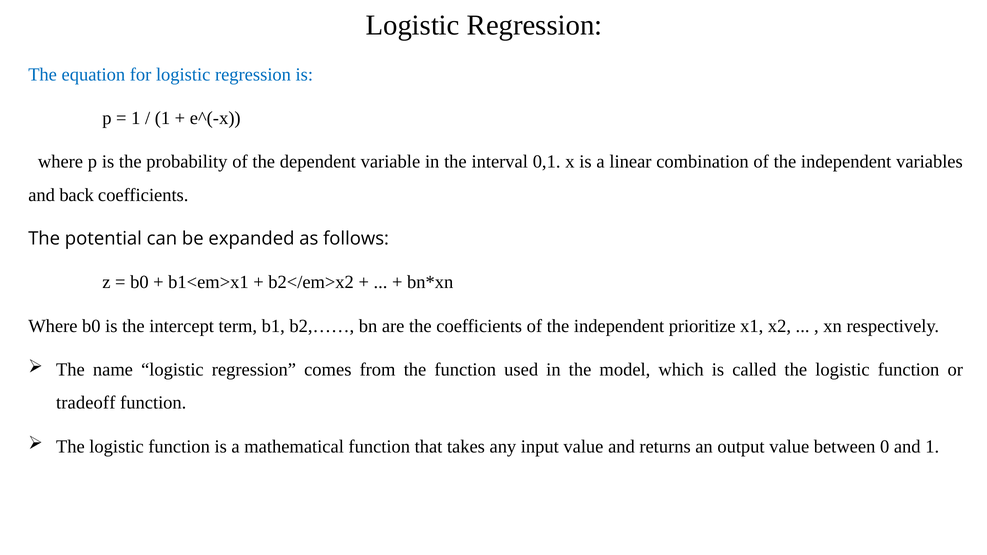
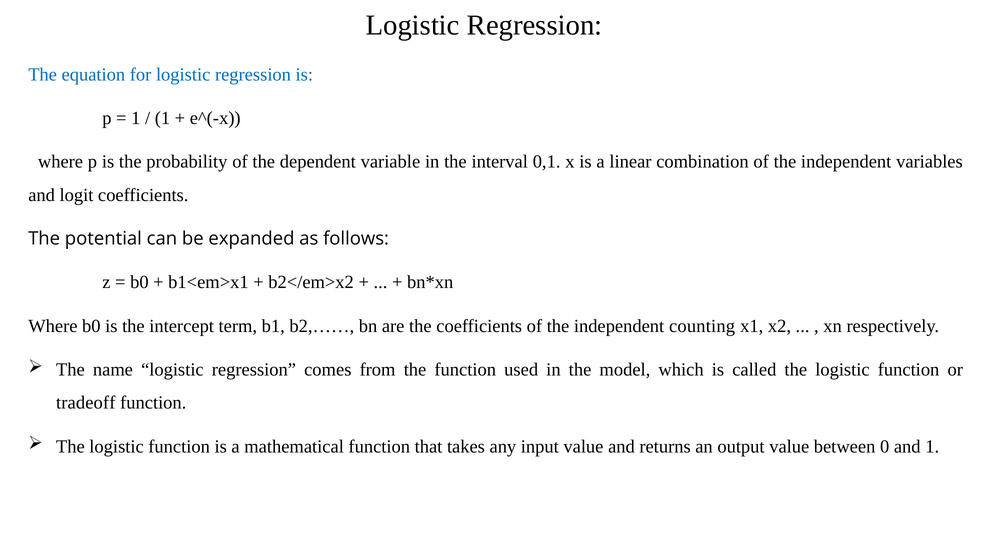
back: back -> logit
prioritize: prioritize -> counting
